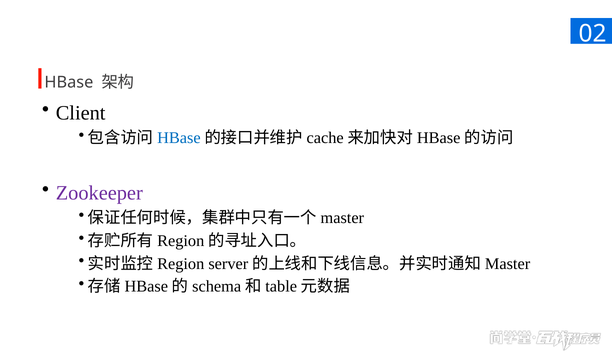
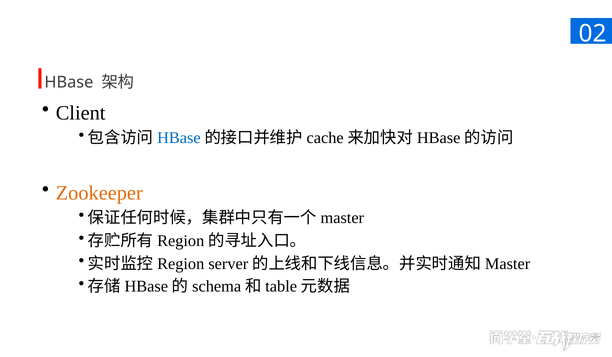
Zookeeper colour: purple -> orange
